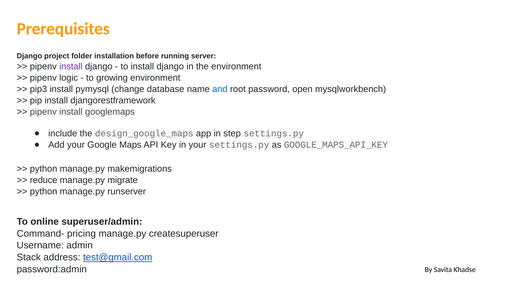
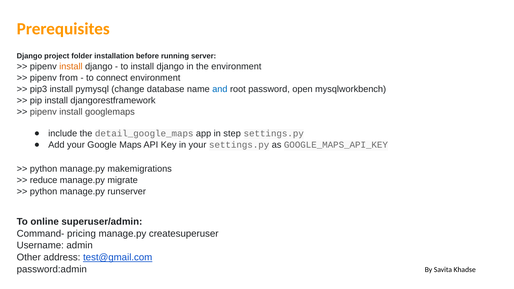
install at (71, 67) colour: purple -> orange
logic: logic -> from
growing: growing -> connect
design_google_maps: design_google_maps -> detail_google_maps
Stack: Stack -> Other
